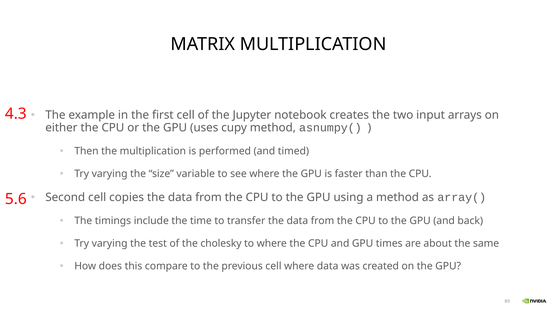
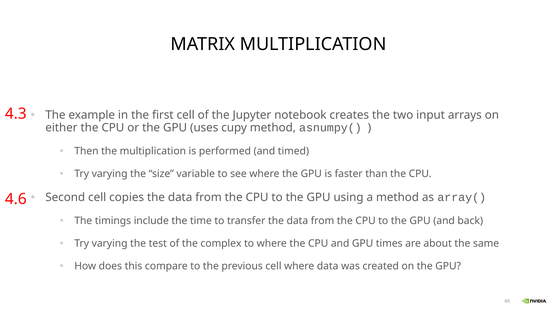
5.6: 5.6 -> 4.6
cholesky: cholesky -> complex
